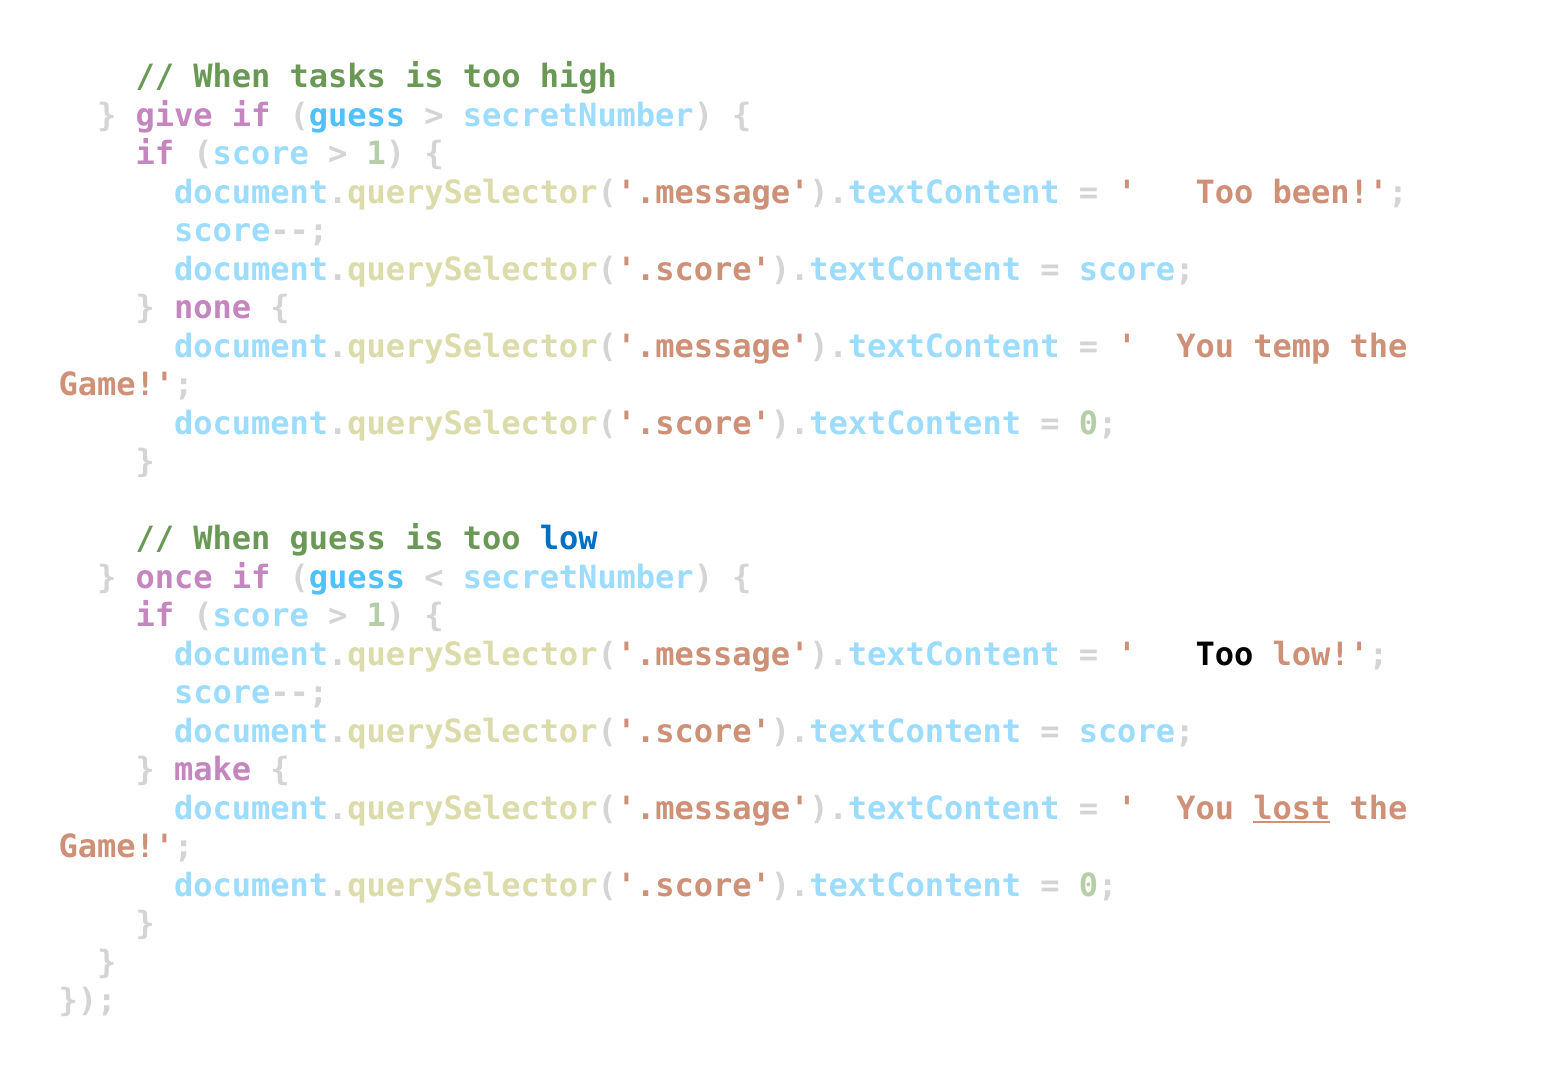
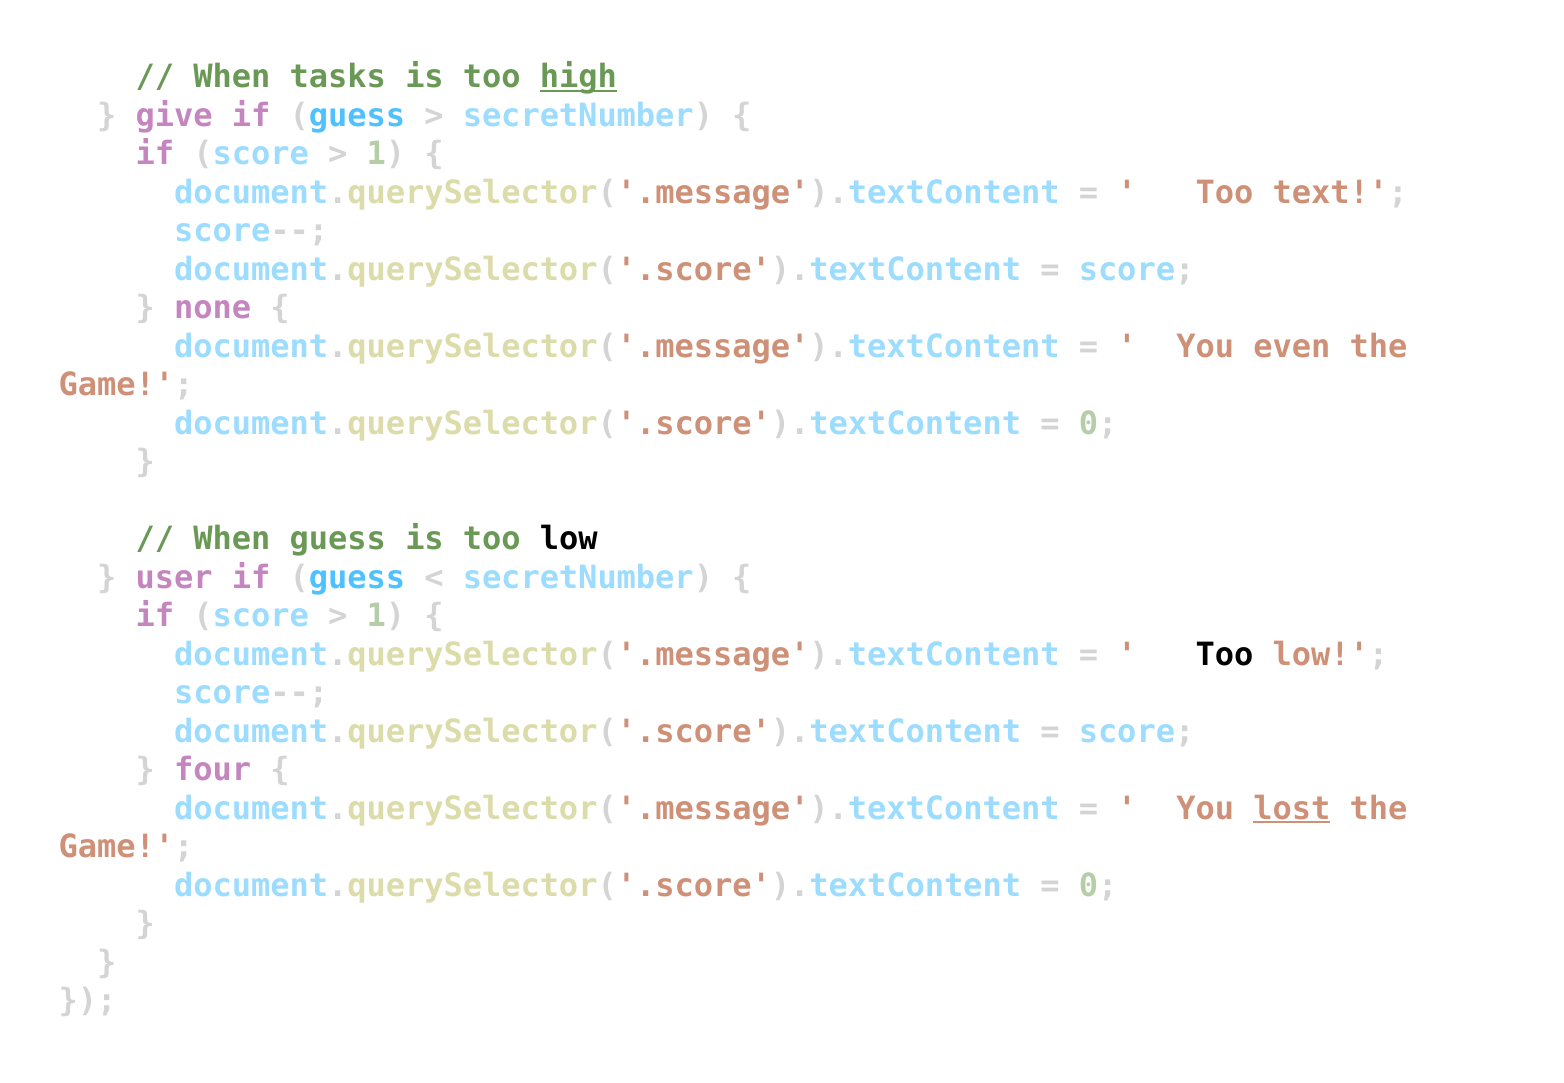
high underline: none -> present
been: been -> text
temp: temp -> even
low at (569, 539) colour: blue -> black
once: once -> user
make: make -> four
